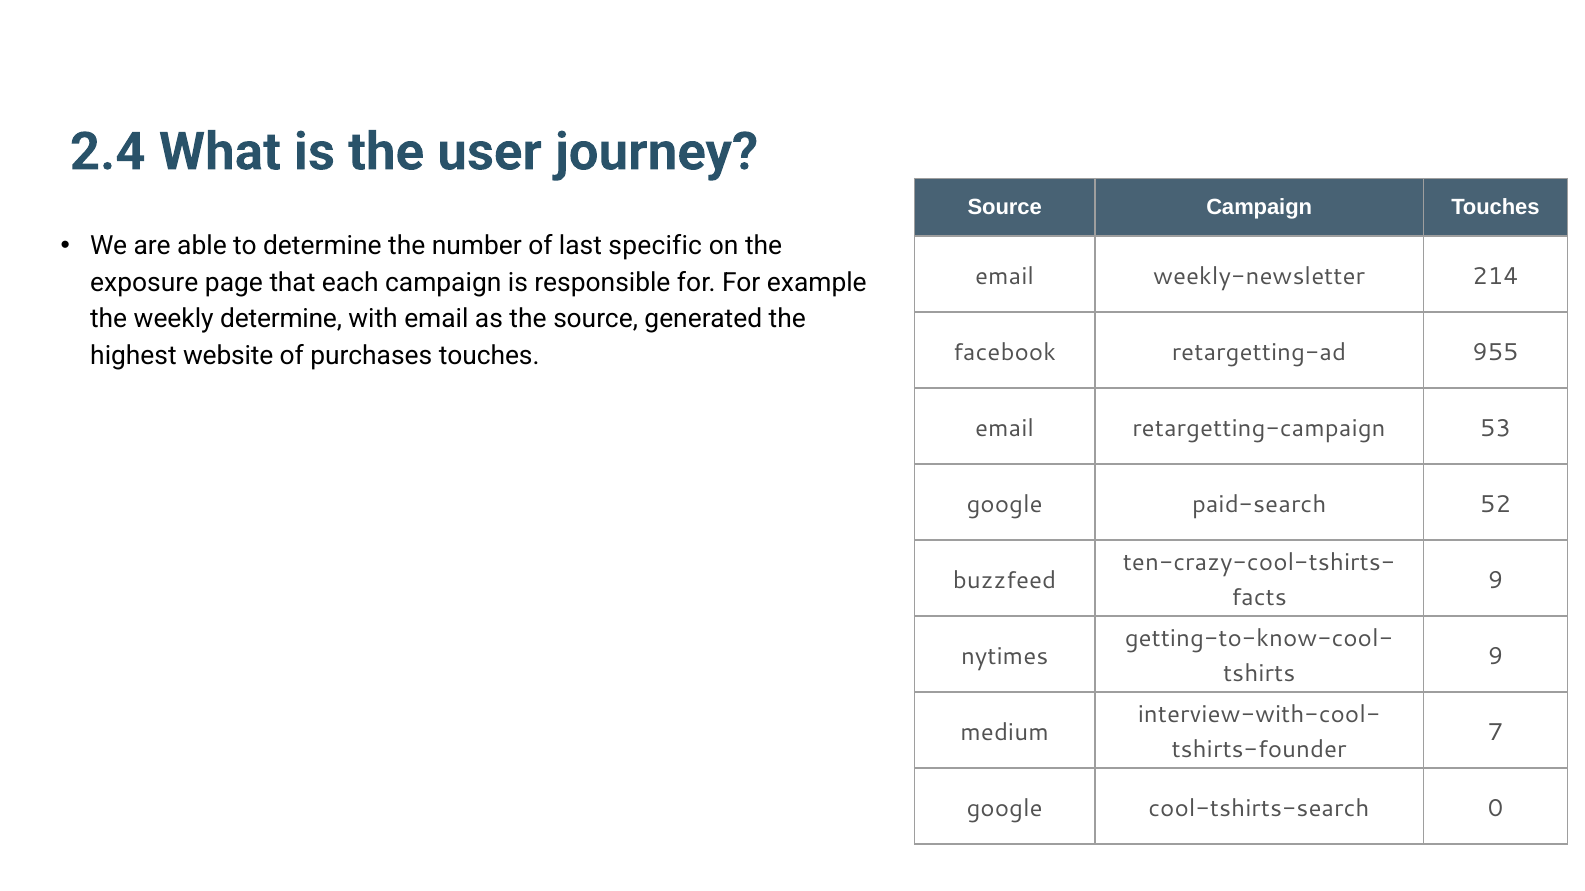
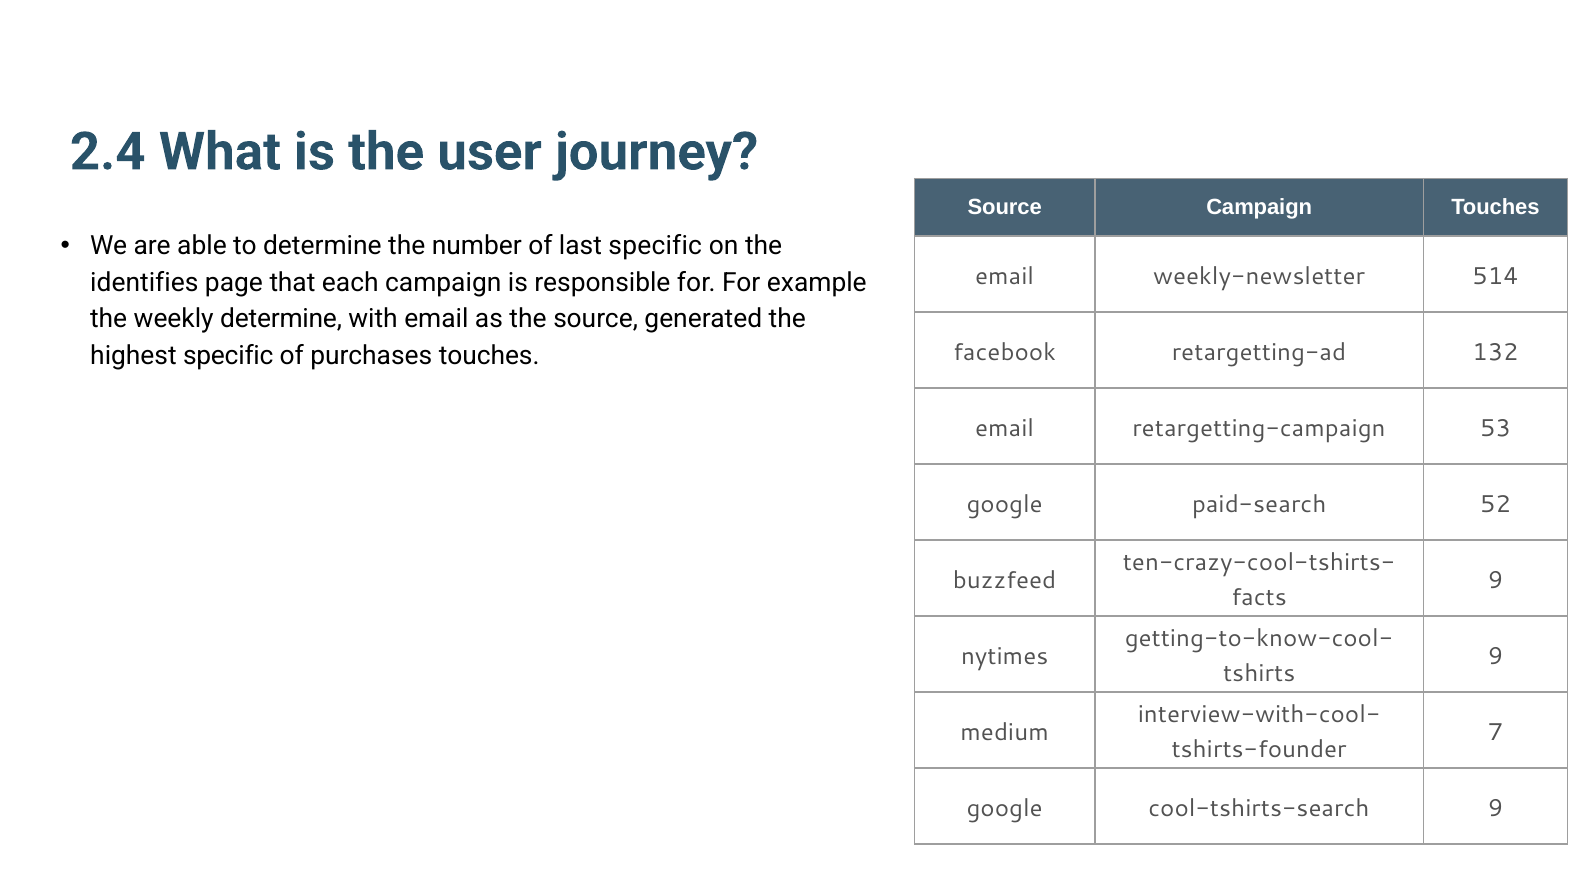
214: 214 -> 514
exposure: exposure -> identifies
955: 955 -> 132
highest website: website -> specific
cool-tshirts-search 0: 0 -> 9
